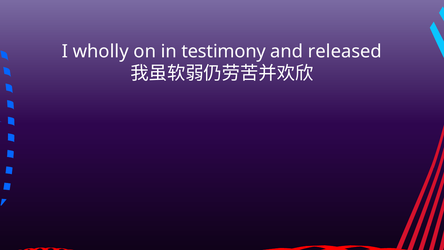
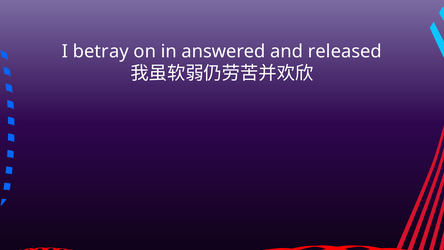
wholly: wholly -> betray
testimony: testimony -> answered
